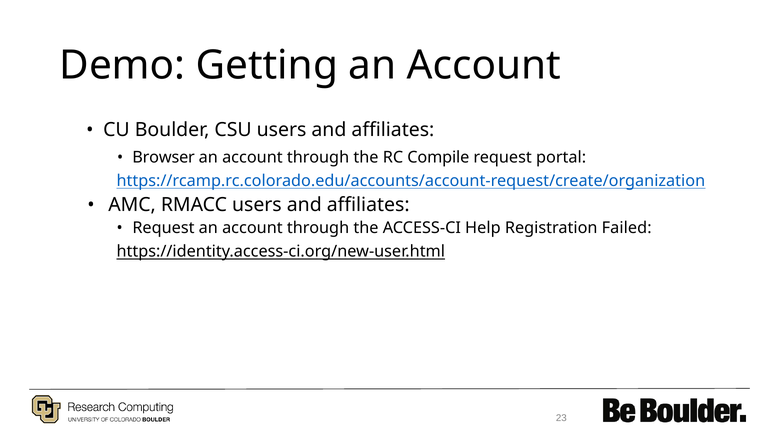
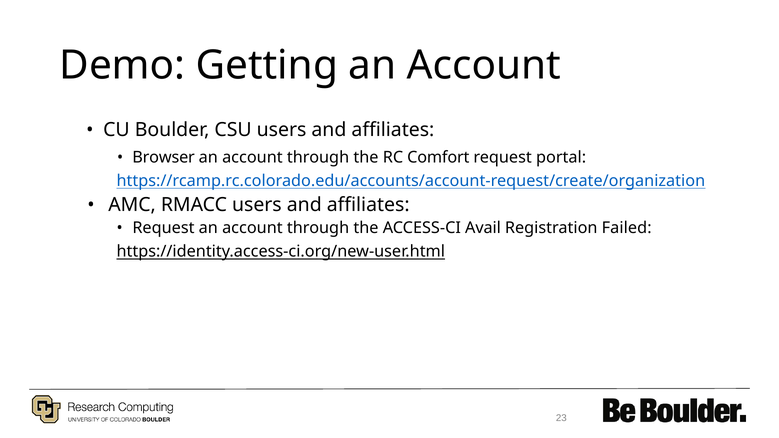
Compile: Compile -> Comfort
Help: Help -> Avail
